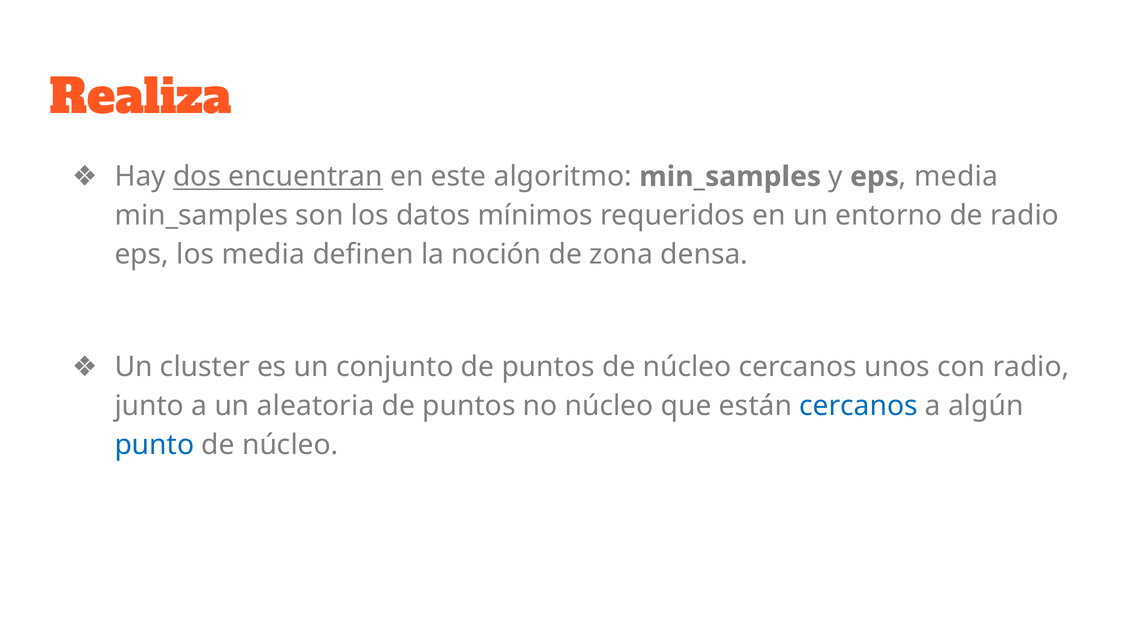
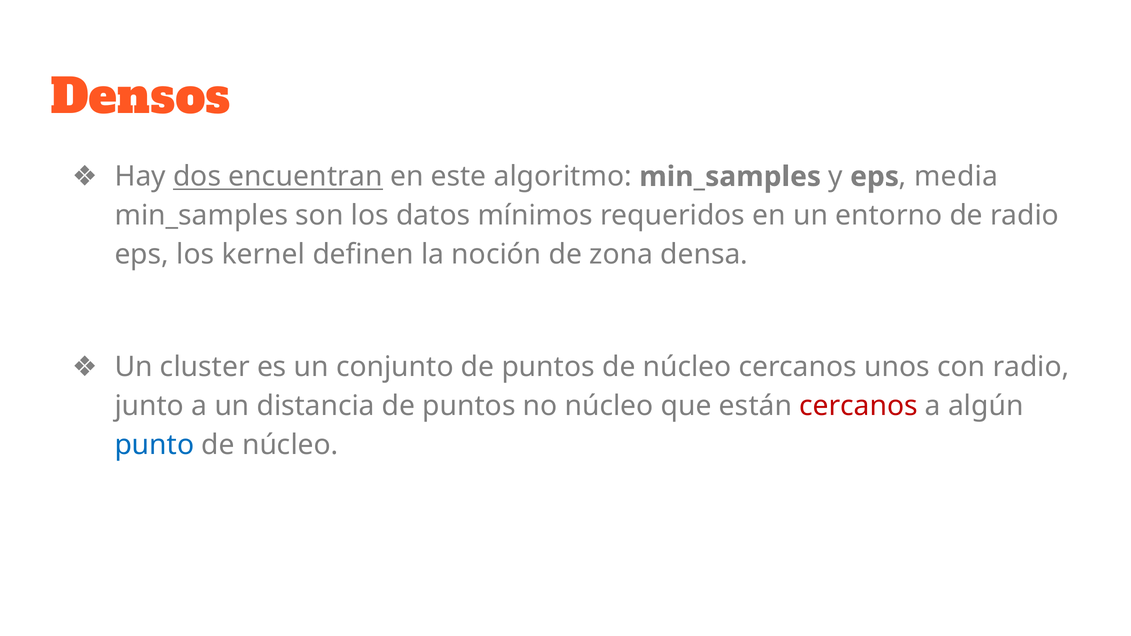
Realiza: Realiza -> Densos
los media: media -> kernel
aleatoria: aleatoria -> distancia
cercanos at (859, 406) colour: blue -> red
